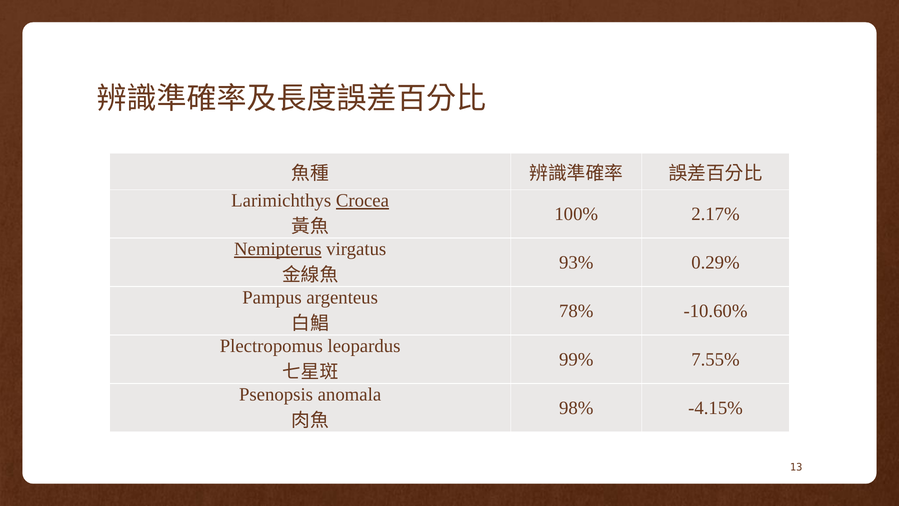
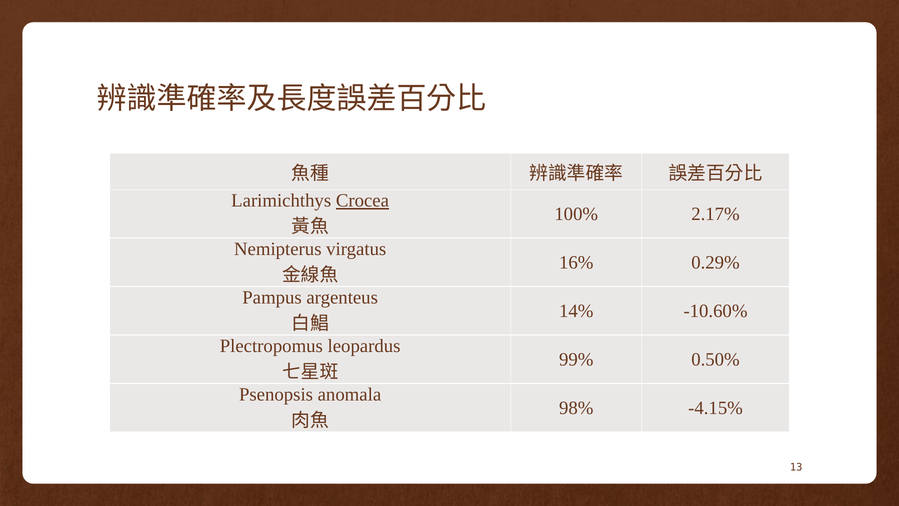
Nemipterus underline: present -> none
93%: 93% -> 16%
78%: 78% -> 14%
7.55%: 7.55% -> 0.50%
